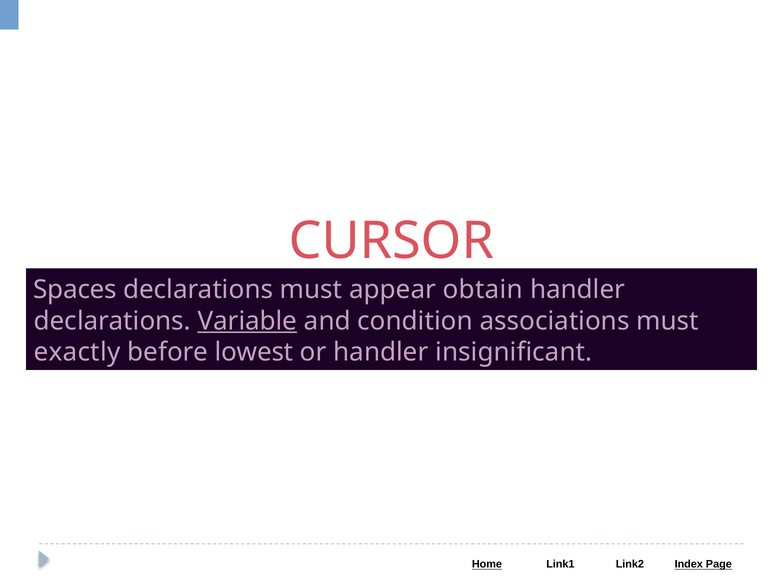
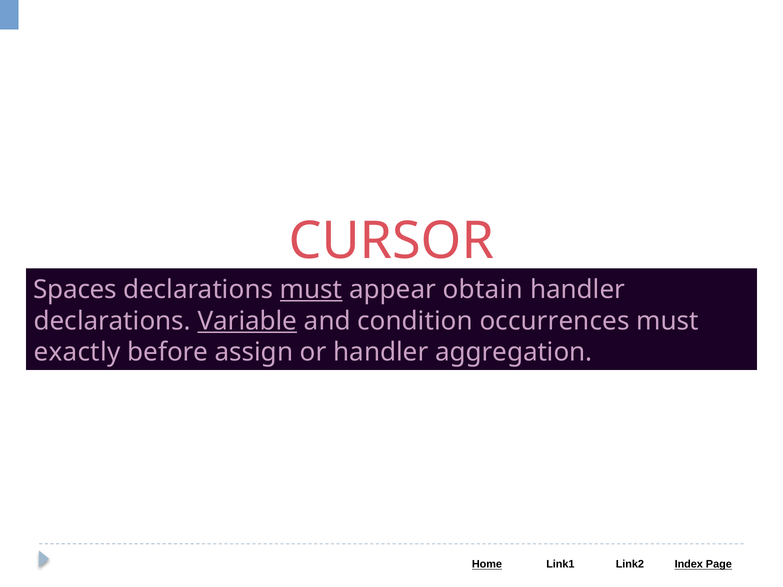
must at (311, 290) underline: none -> present
associations: associations -> occurrences
lowest: lowest -> assign
insignificant: insignificant -> aggregation
